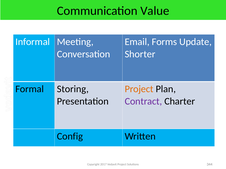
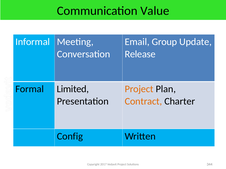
Forms: Forms -> Group
Shorter: Shorter -> Release
Storing: Storing -> Limited
Contract colour: purple -> orange
